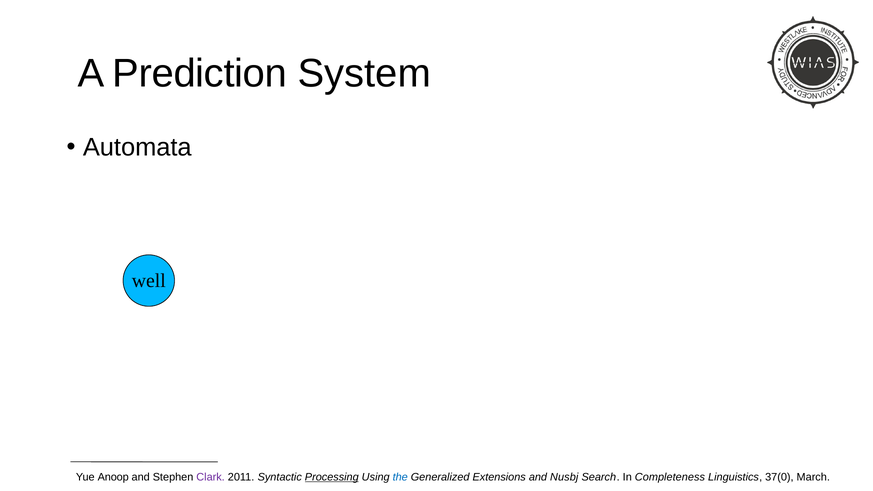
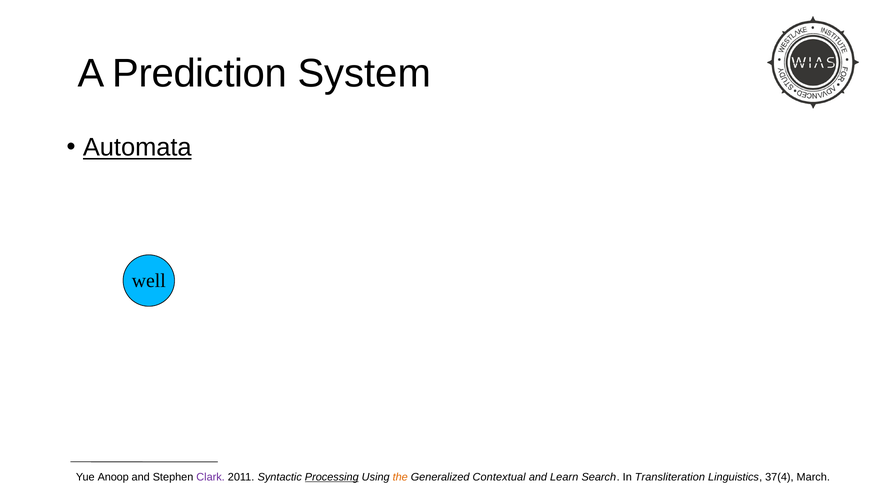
Automata underline: none -> present
the colour: blue -> orange
Extensions: Extensions -> Contextual
Nusbj: Nusbj -> Learn
Completeness: Completeness -> Transliteration
37(0: 37(0 -> 37(4
